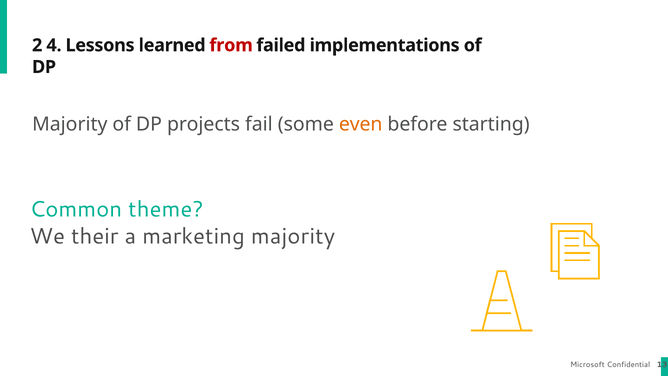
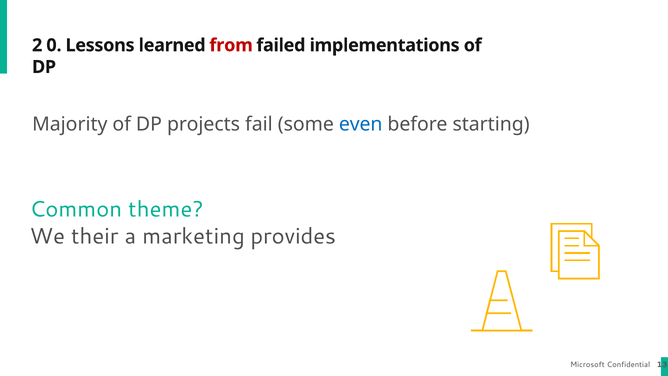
4: 4 -> 0
even colour: orange -> blue
marketing majority: majority -> provides
